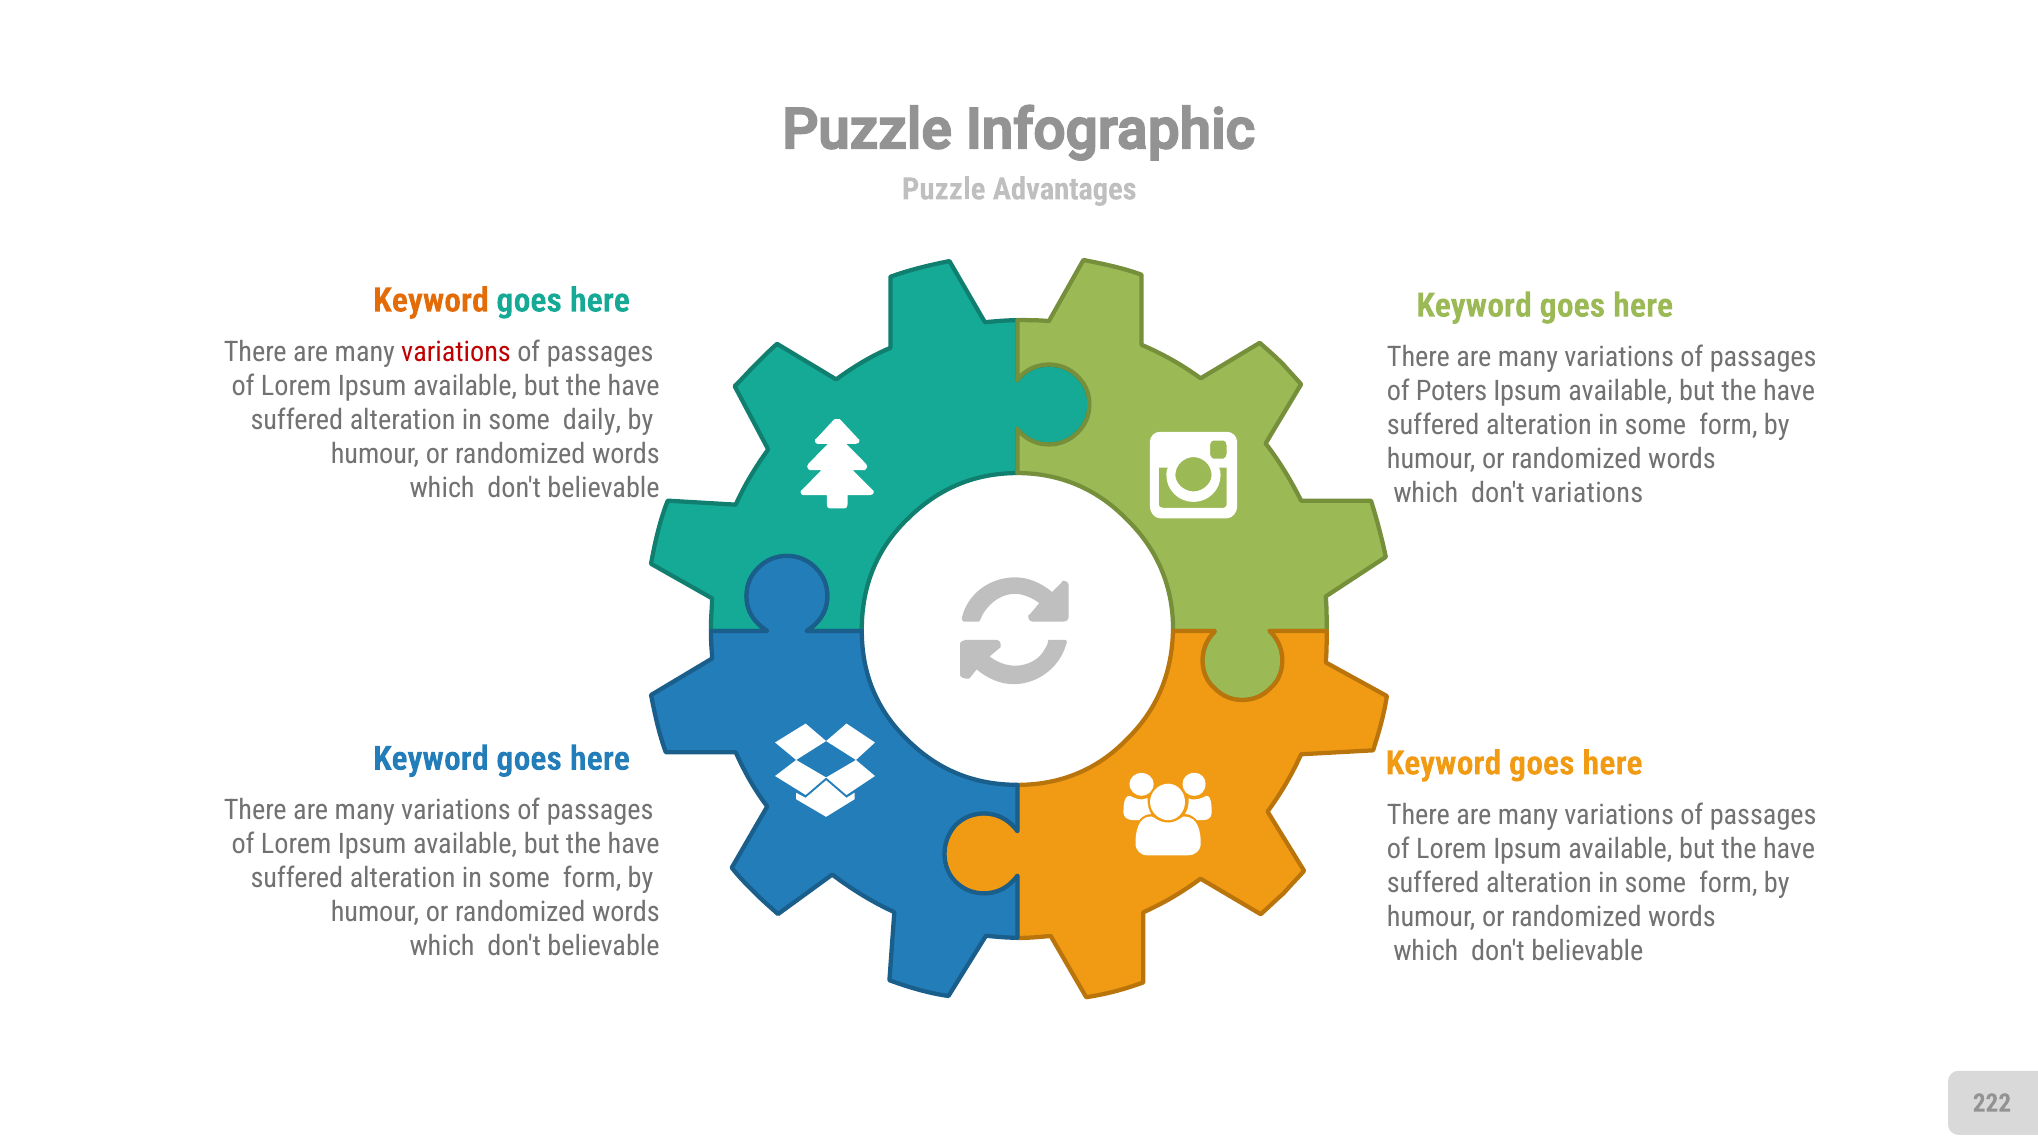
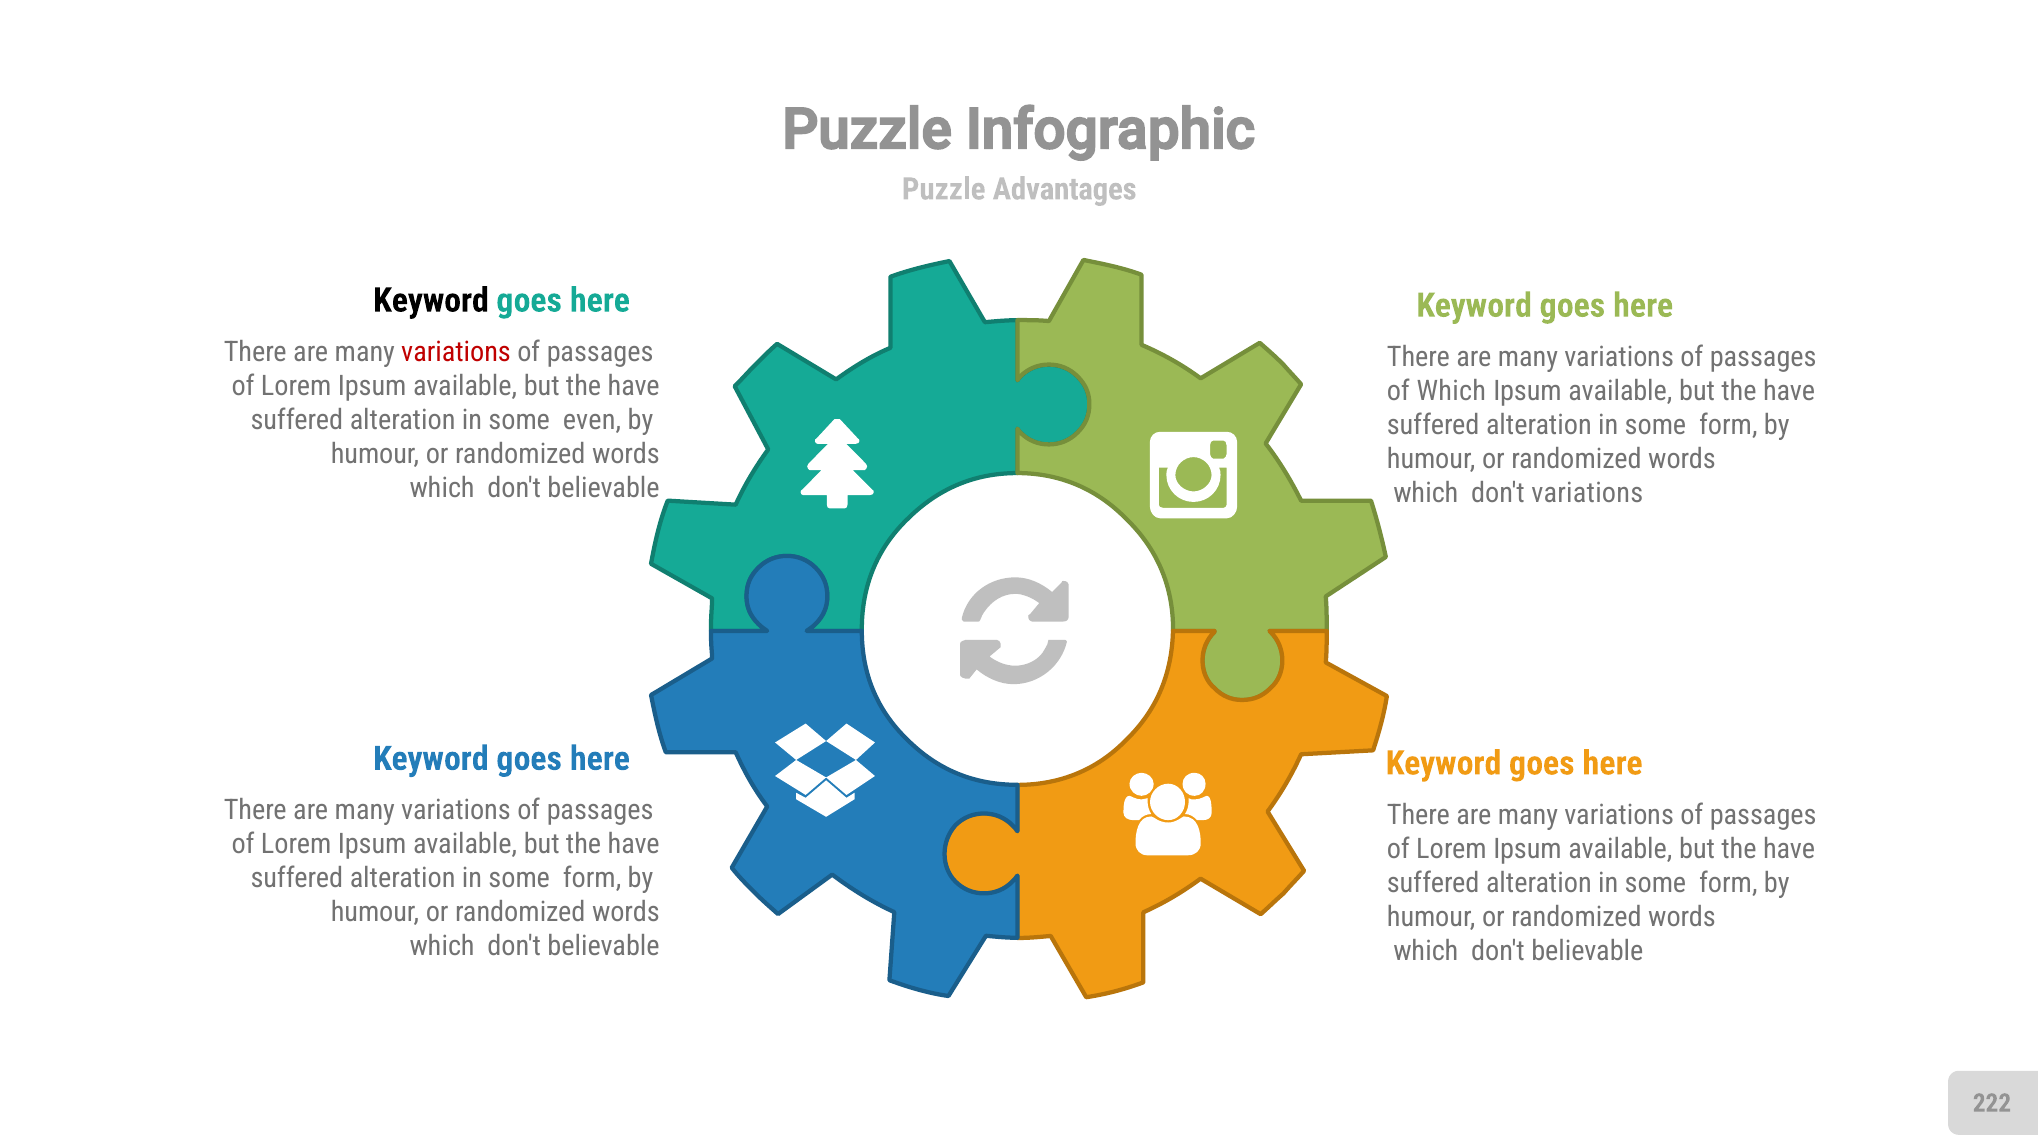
Keyword at (431, 301) colour: orange -> black
of Poters: Poters -> Which
daily: daily -> even
